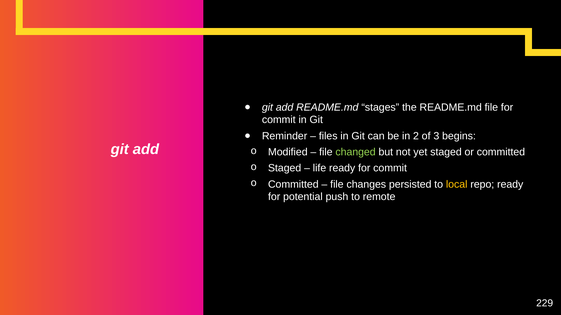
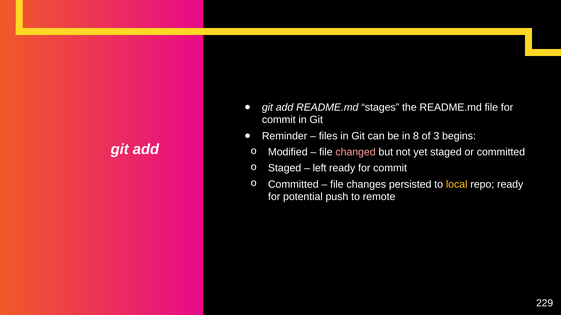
2: 2 -> 8
changed colour: light green -> pink
life: life -> left
